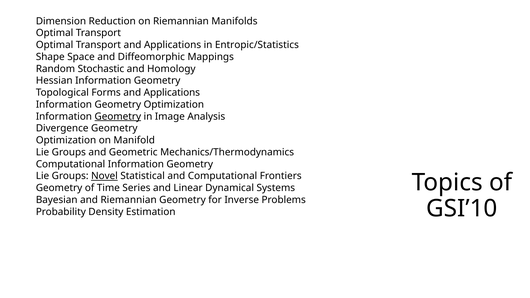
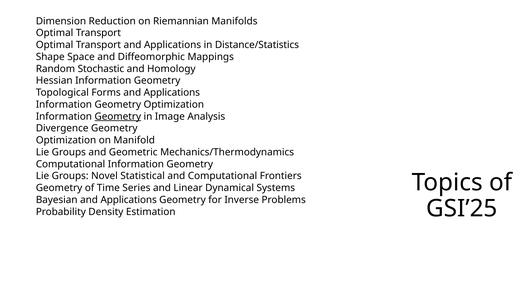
Entropic/Statistics: Entropic/Statistics -> Distance/Statistics
Novel underline: present -> none
Bayesian and Riemannian: Riemannian -> Applications
GSI’10: GSI’10 -> GSI’25
